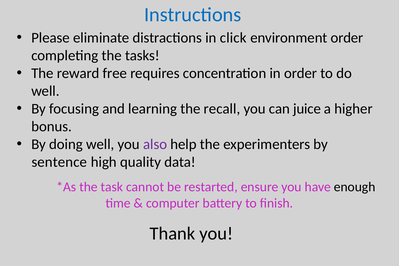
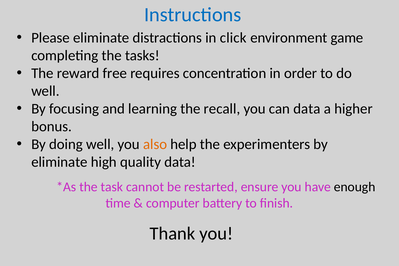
environment order: order -> game
can juice: juice -> data
also colour: purple -> orange
sentence at (59, 162): sentence -> eliminate
